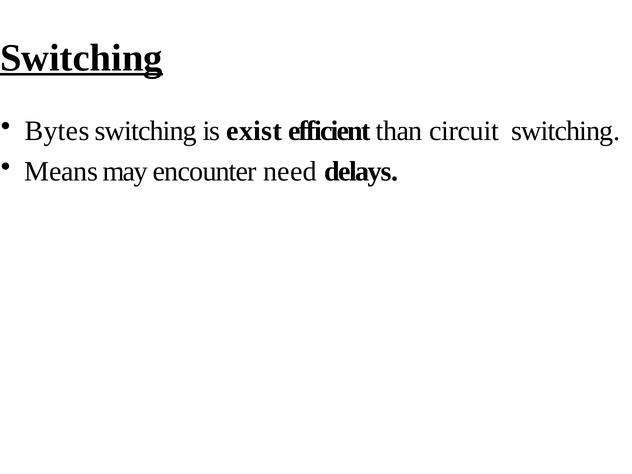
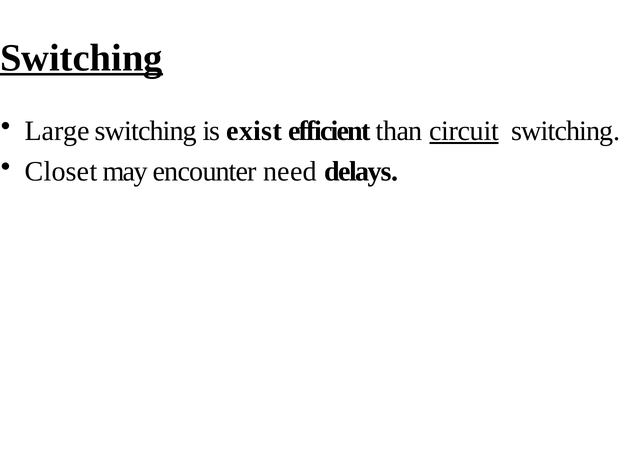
Bytes: Bytes -> Large
circuit underline: none -> present
Means: Means -> Closet
